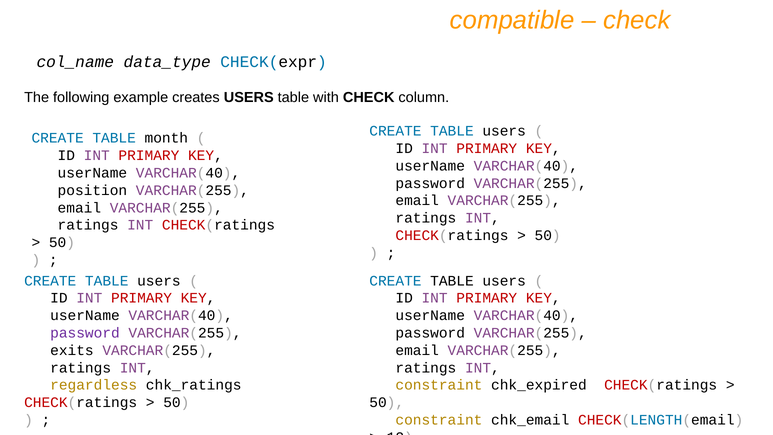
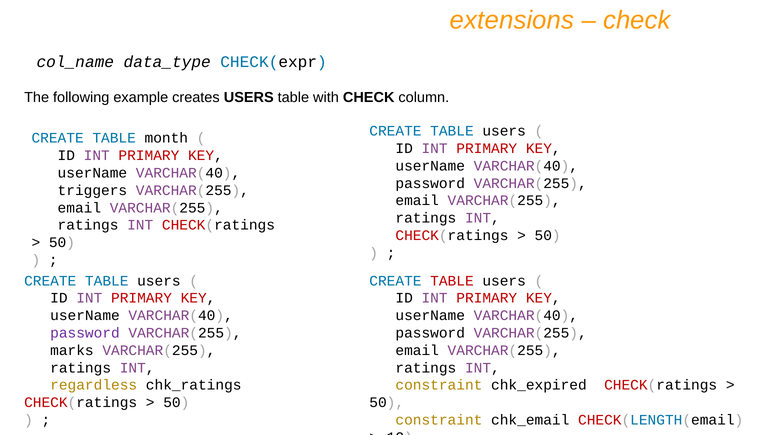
compatible: compatible -> extensions
position: position -> triggers
TABLE at (452, 281) colour: black -> red
exits: exits -> marks
